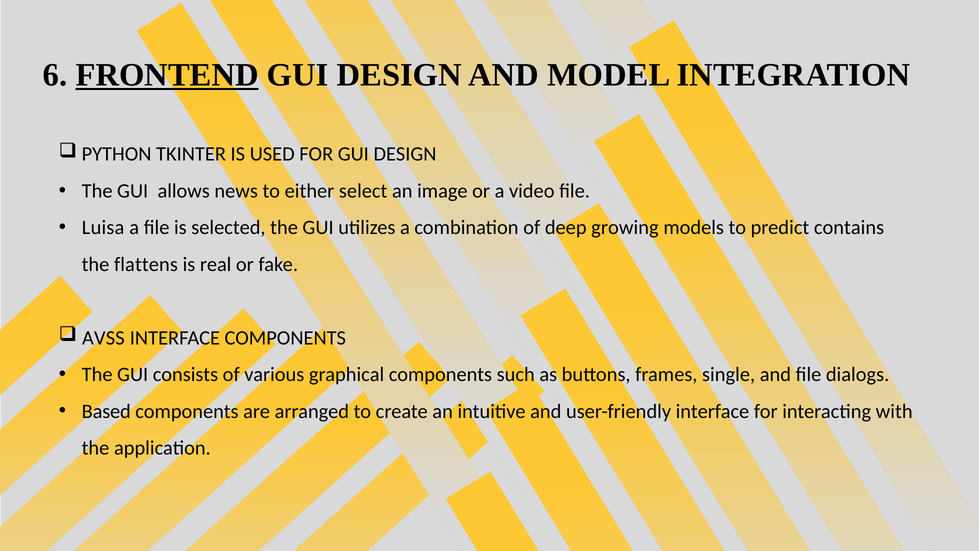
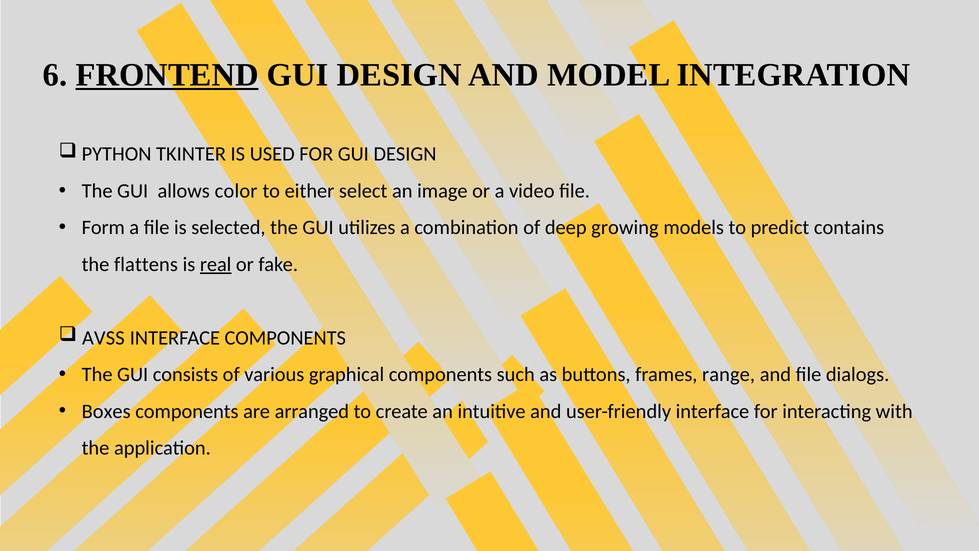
news: news -> color
Luisa: Luisa -> Form
real underline: none -> present
single: single -> range
Based: Based -> Boxes
